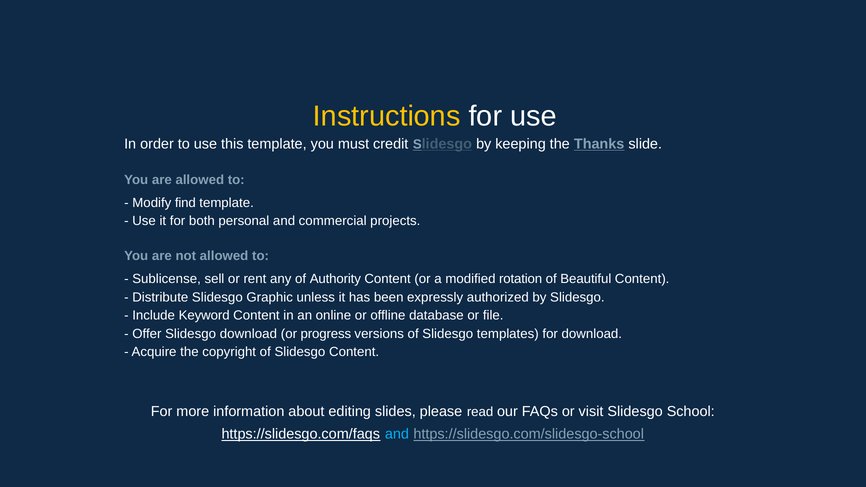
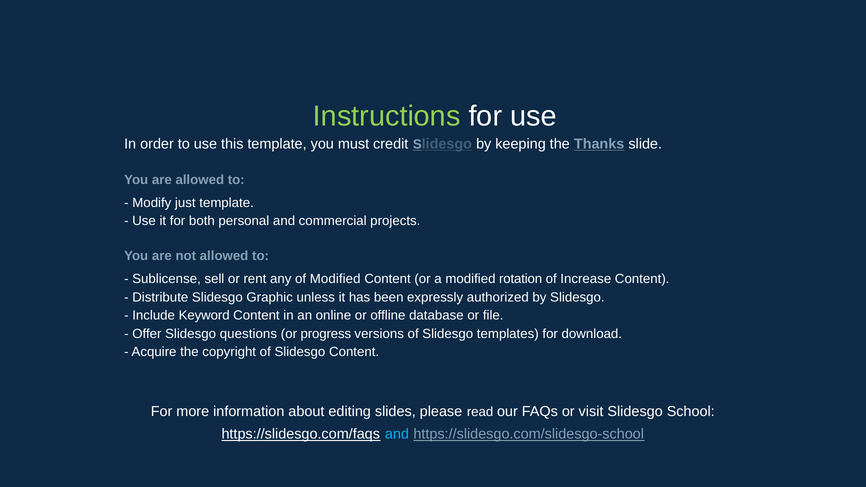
Instructions colour: yellow -> light green
find: find -> just
of Authority: Authority -> Modified
Beautiful: Beautiful -> Increase
Slidesgo download: download -> questions
